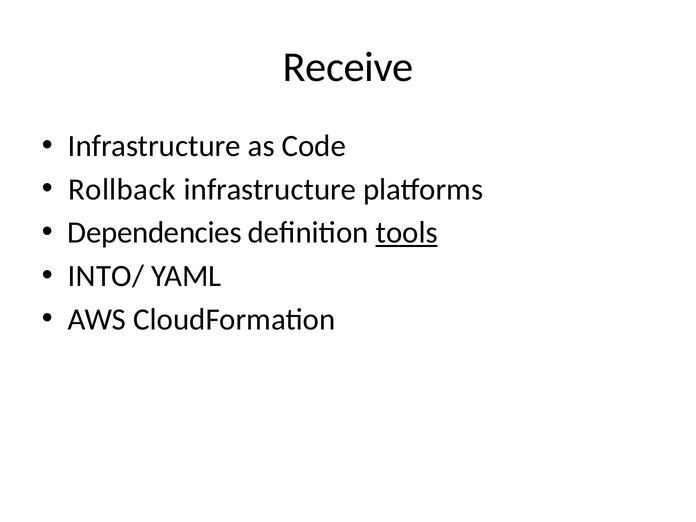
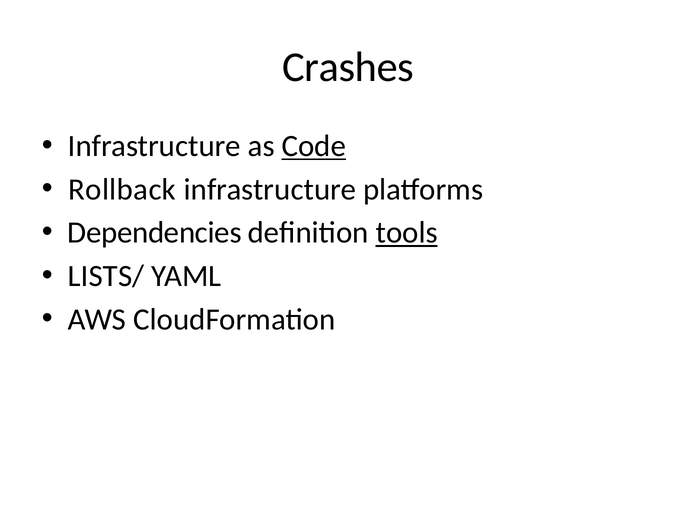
Receive: Receive -> Crashes
Code underline: none -> present
INTO/: INTO/ -> LISTS/
